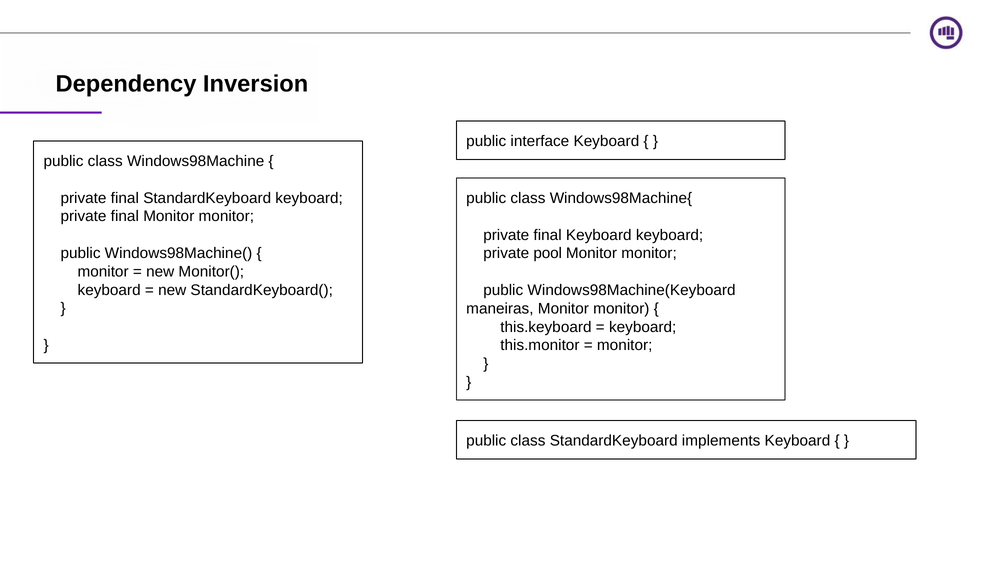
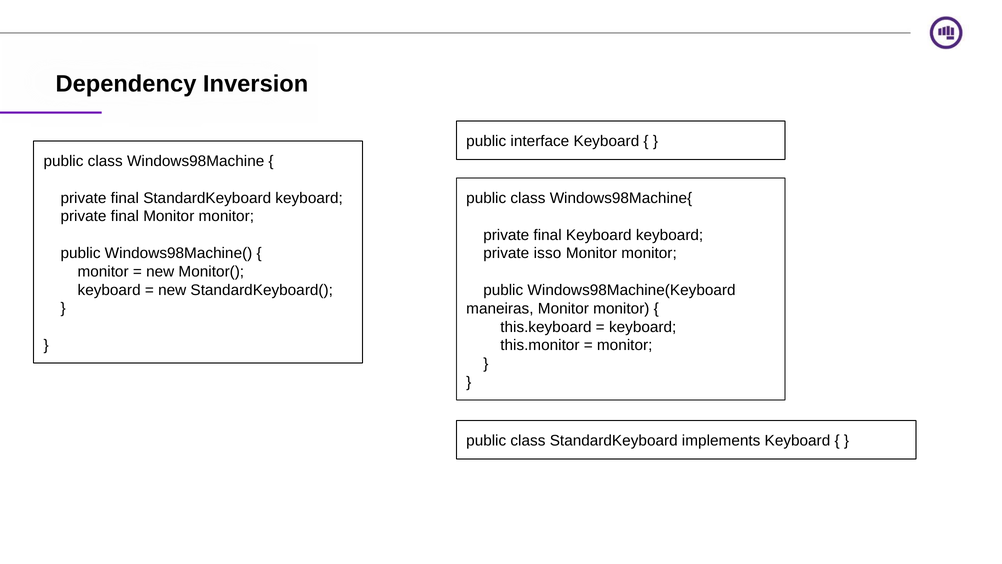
pool: pool -> isso
